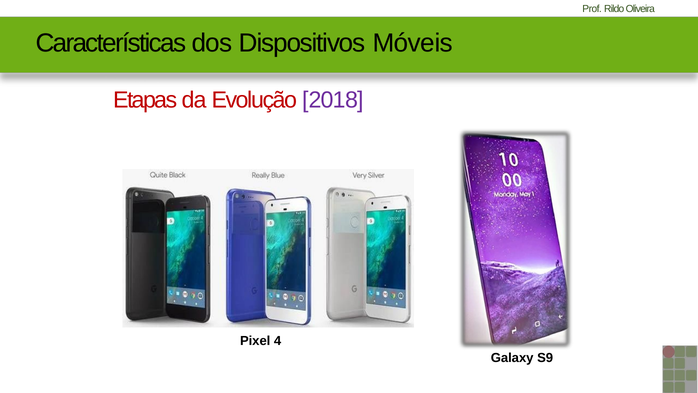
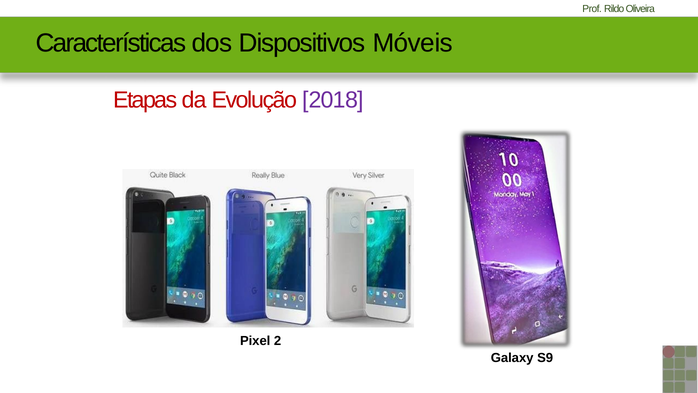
4: 4 -> 2
